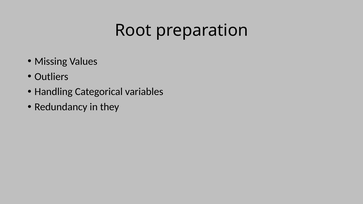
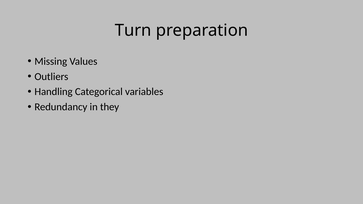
Root: Root -> Turn
